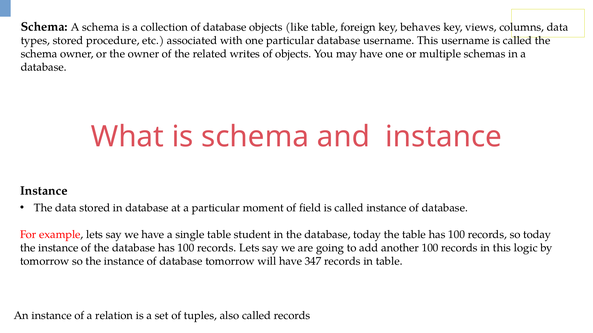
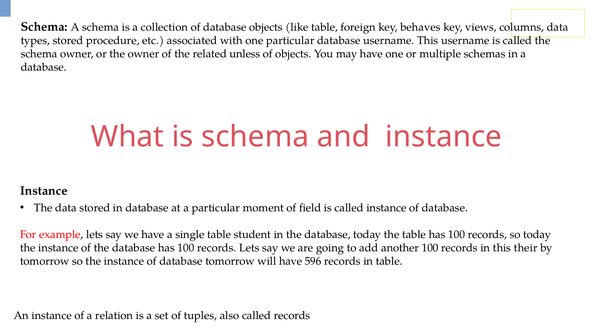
writes: writes -> unless
logic: logic -> their
347: 347 -> 596
